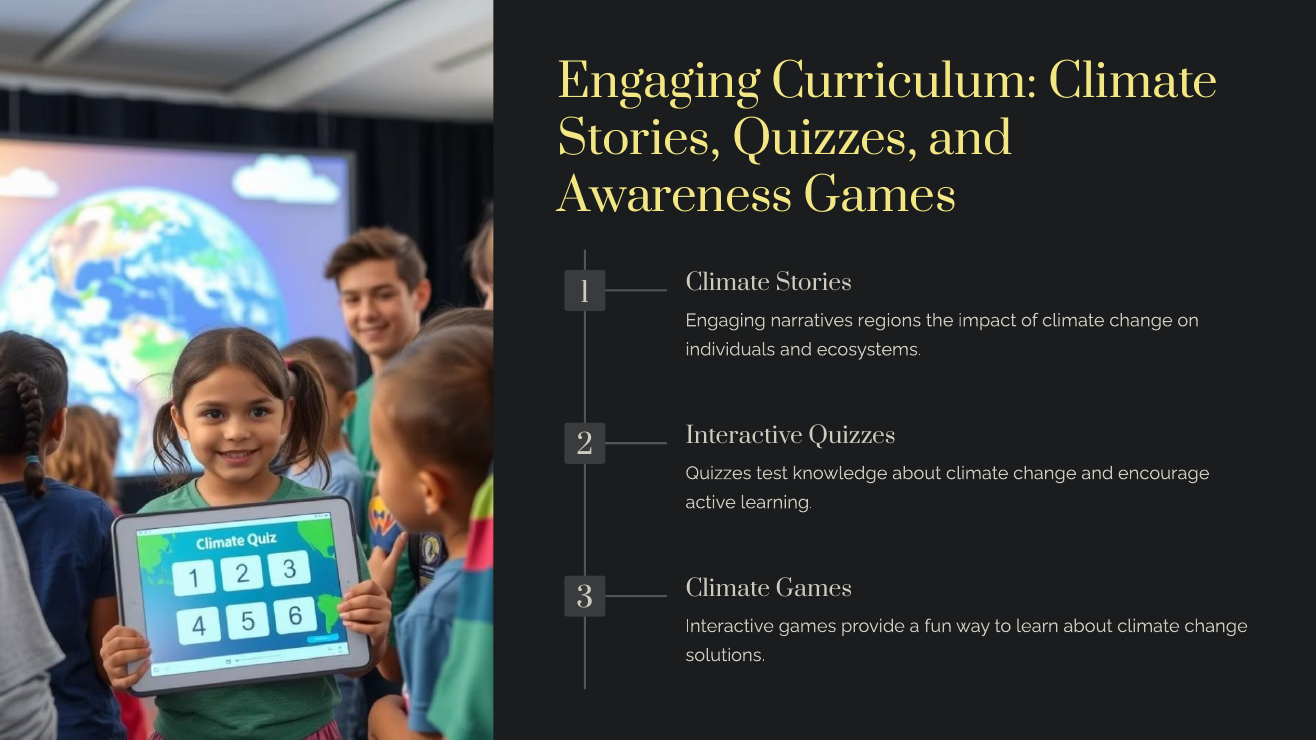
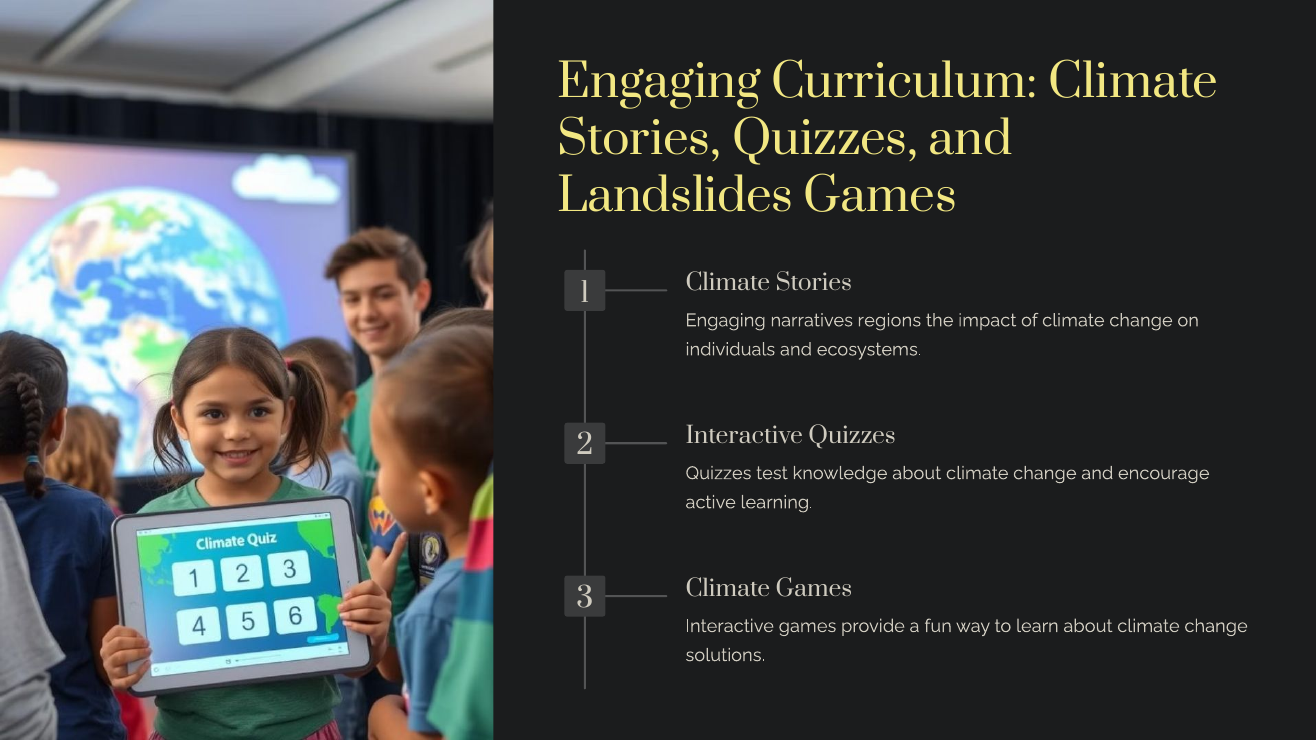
Awareness: Awareness -> Landslides
